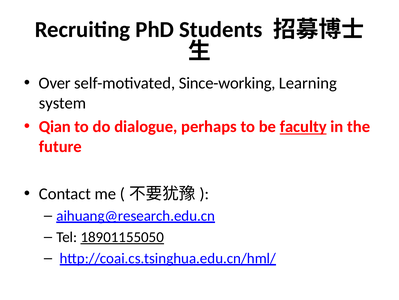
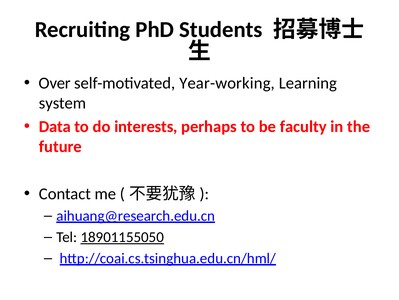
Since-working: Since-working -> Year-working
Qian: Qian -> Data
dialogue: dialogue -> interests
faculty underline: present -> none
